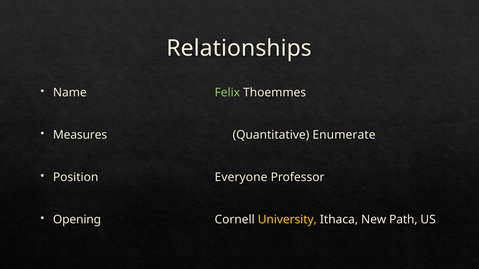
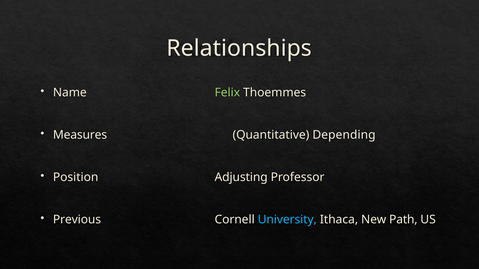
Enumerate: Enumerate -> Depending
Everyone: Everyone -> Adjusting
Opening: Opening -> Previous
University colour: yellow -> light blue
